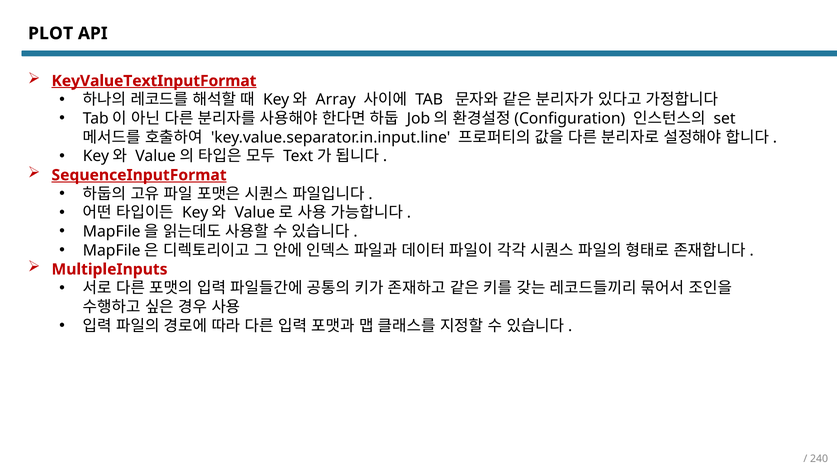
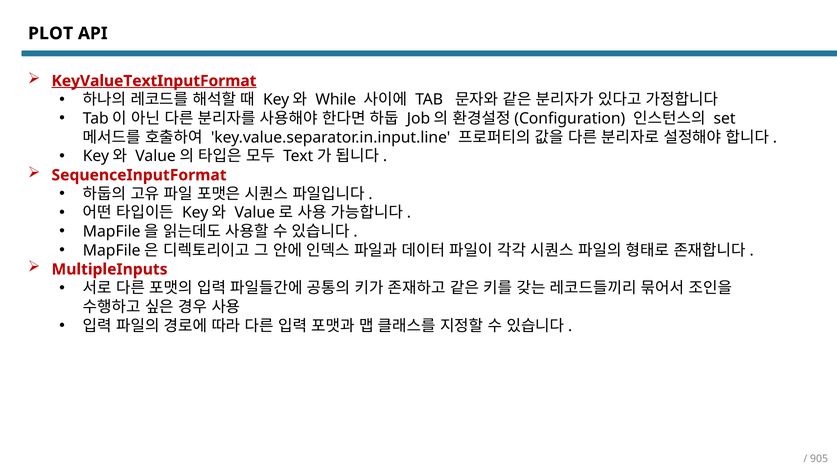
Array: Array -> While
SequenceInputFormat underline: present -> none
240: 240 -> 905
